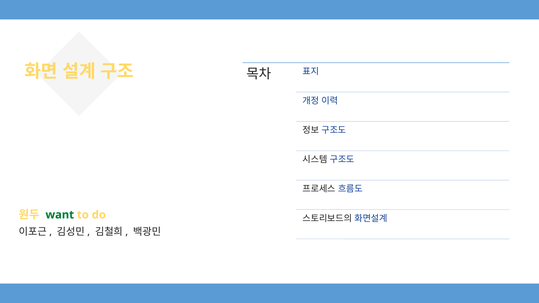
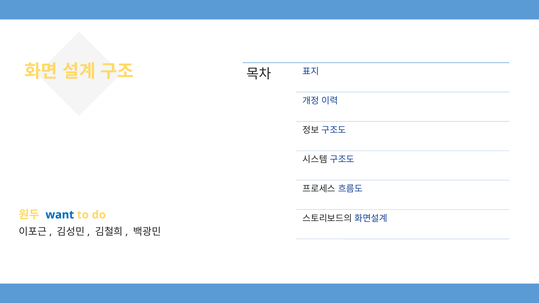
want colour: green -> blue
